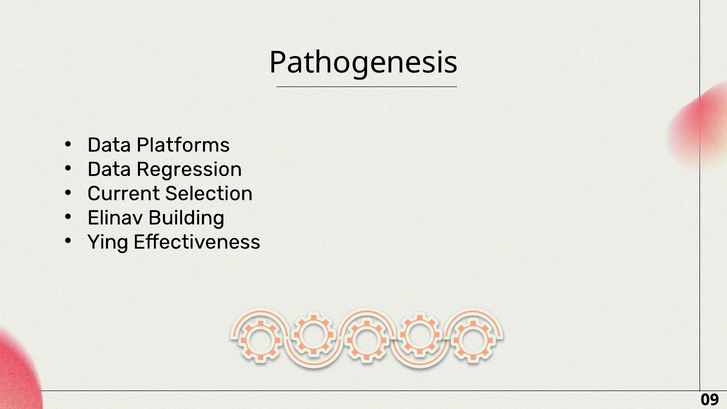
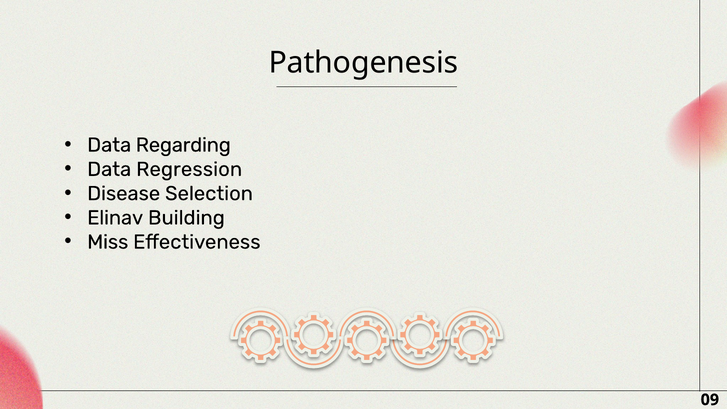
Platforms: Platforms -> Regarding
Current: Current -> Disease
Ying: Ying -> Miss
